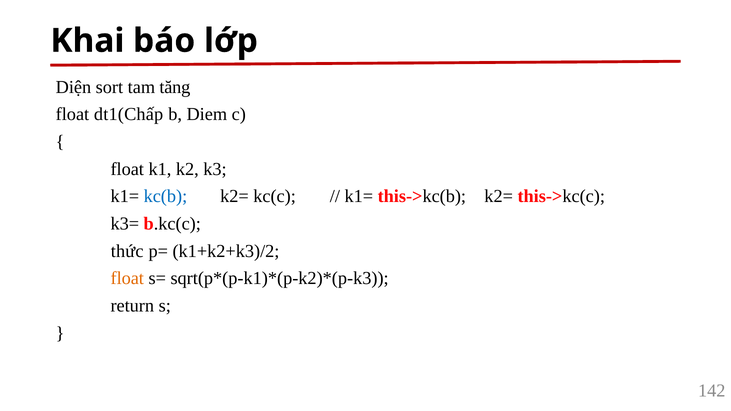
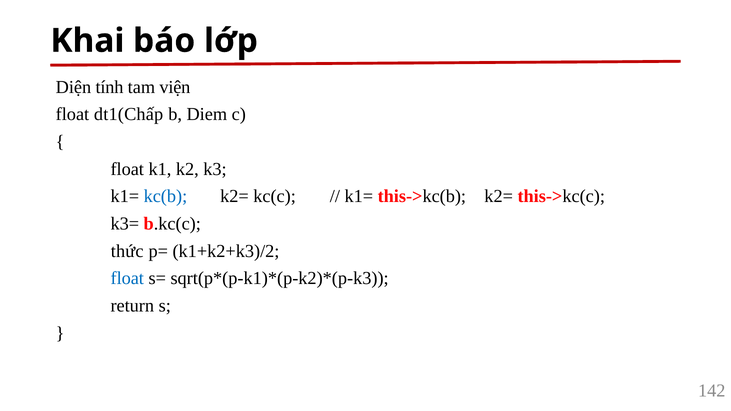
sort: sort -> tính
tăng: tăng -> viện
float at (127, 278) colour: orange -> blue
